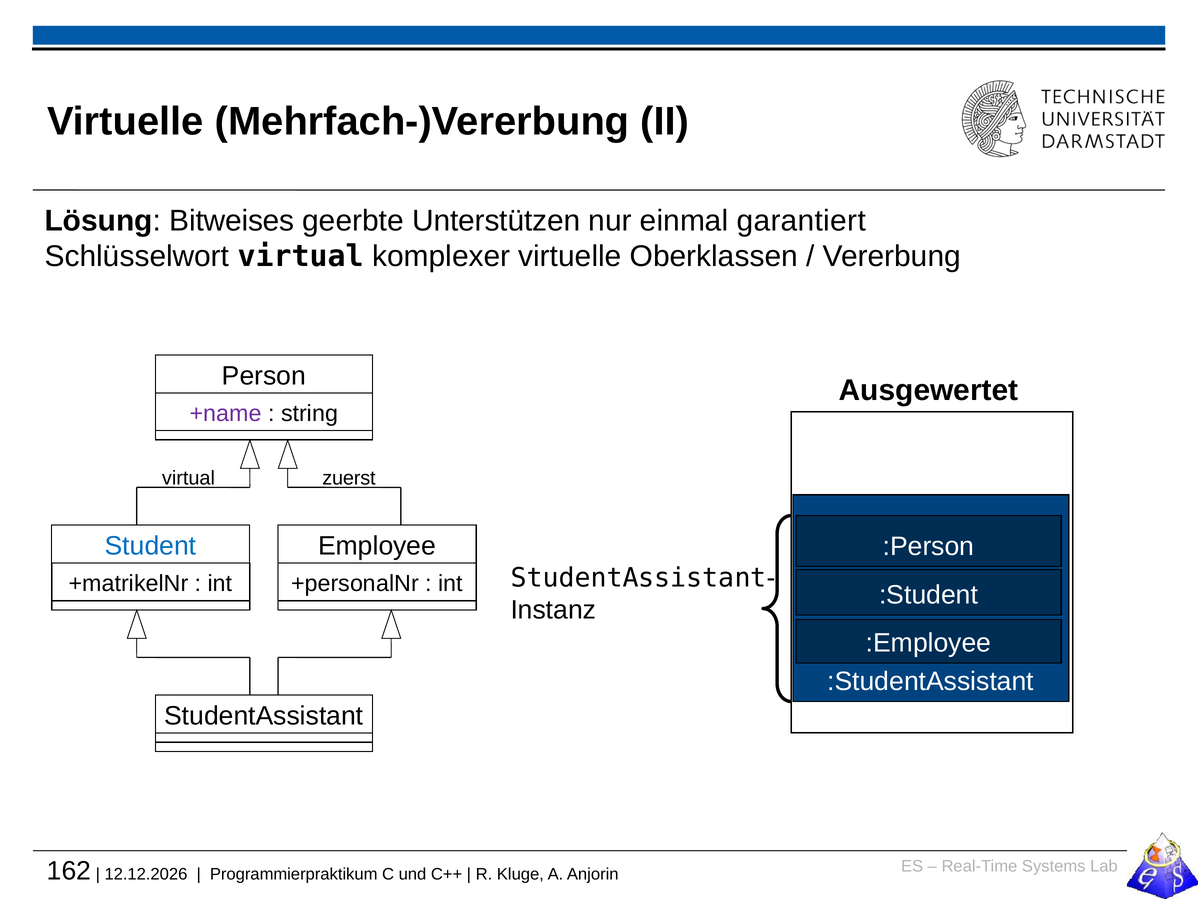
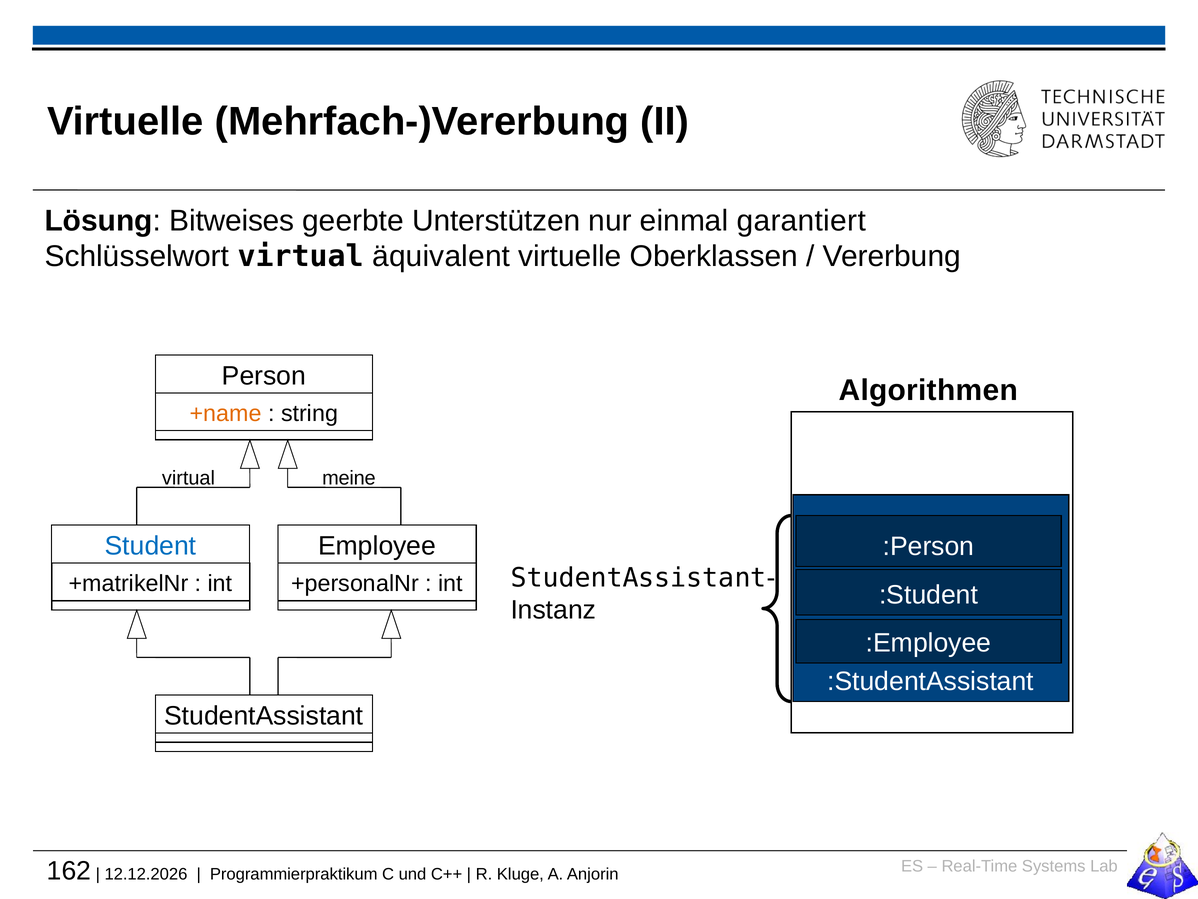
komplexer: komplexer -> äquivalent
Ausgewertet: Ausgewertet -> Algorithmen
+name colour: purple -> orange
zuerst: zuerst -> meine
